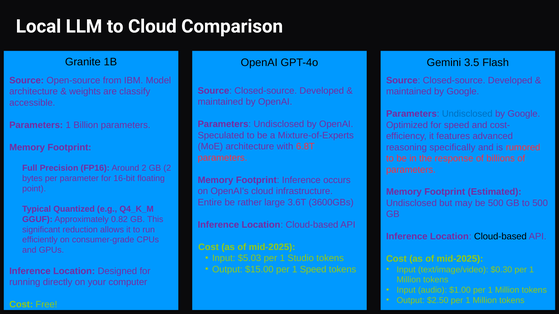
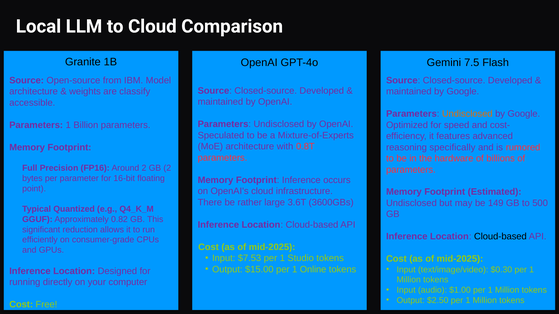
3.5: 3.5 -> 7.5
Undisclosed at (467, 114) colour: blue -> orange
6.8T: 6.8T -> 0.8T
response: response -> hardware
Entire: Entire -> There
be 500: 500 -> 149
$5.03: $5.03 -> $7.53
1 Speed: Speed -> Online
